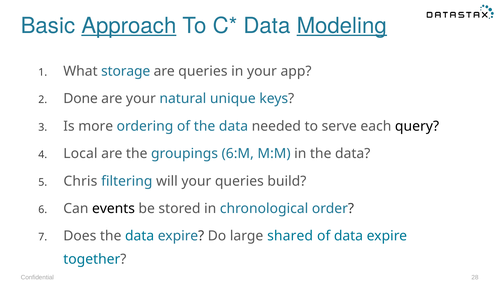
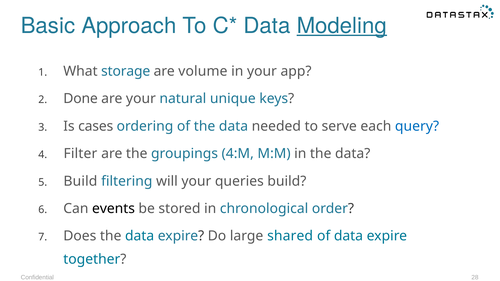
Approach underline: present -> none
are queries: queries -> volume
more: more -> cases
query colour: black -> blue
Local: Local -> Filter
6:M: 6:M -> 4:M
Chris at (80, 181): Chris -> Build
